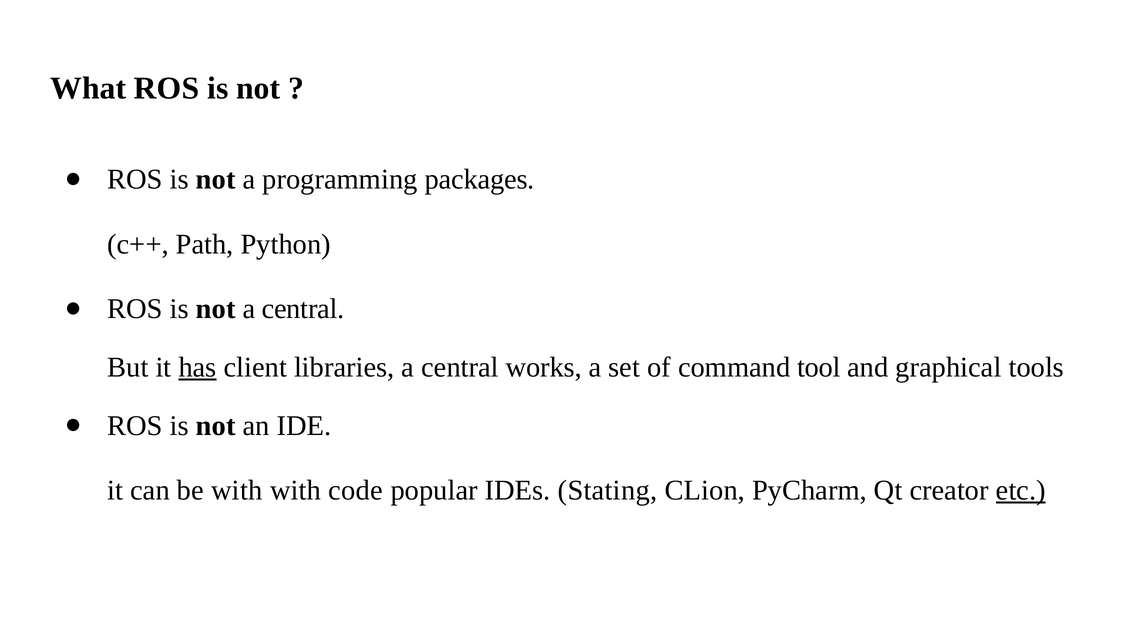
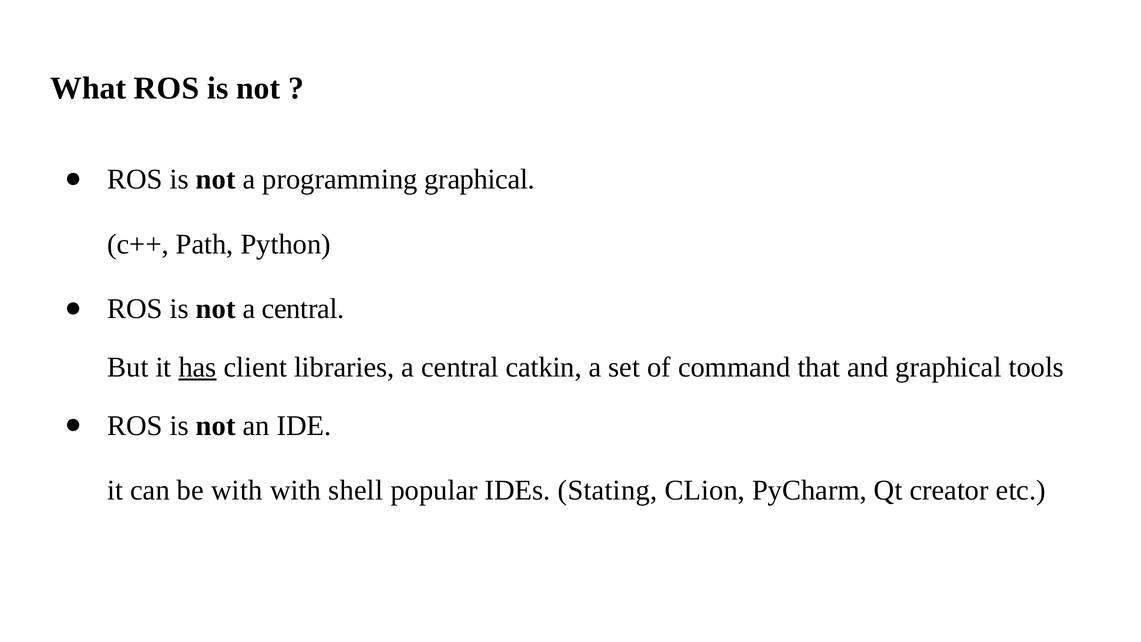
programming packages: packages -> graphical
works: works -> catkin
tool: tool -> that
code: code -> shell
etc underline: present -> none
